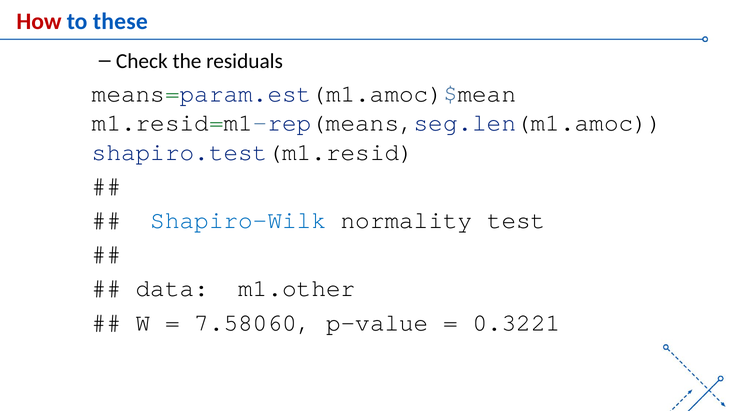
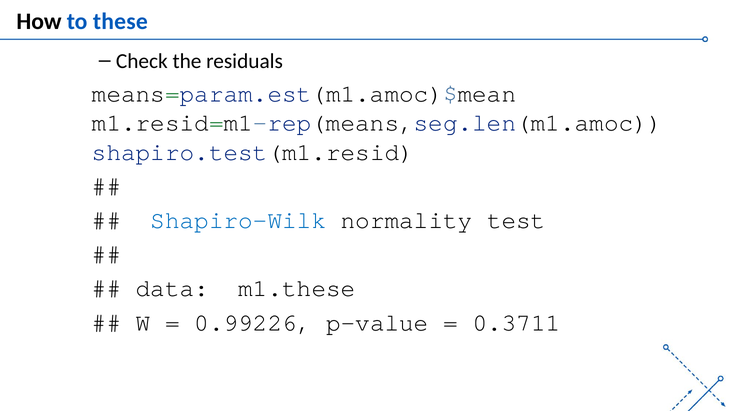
How colour: red -> black
m1.other: m1.other -> m1.these
7.58060: 7.58060 -> 0.99226
0.3221: 0.3221 -> 0.3711
